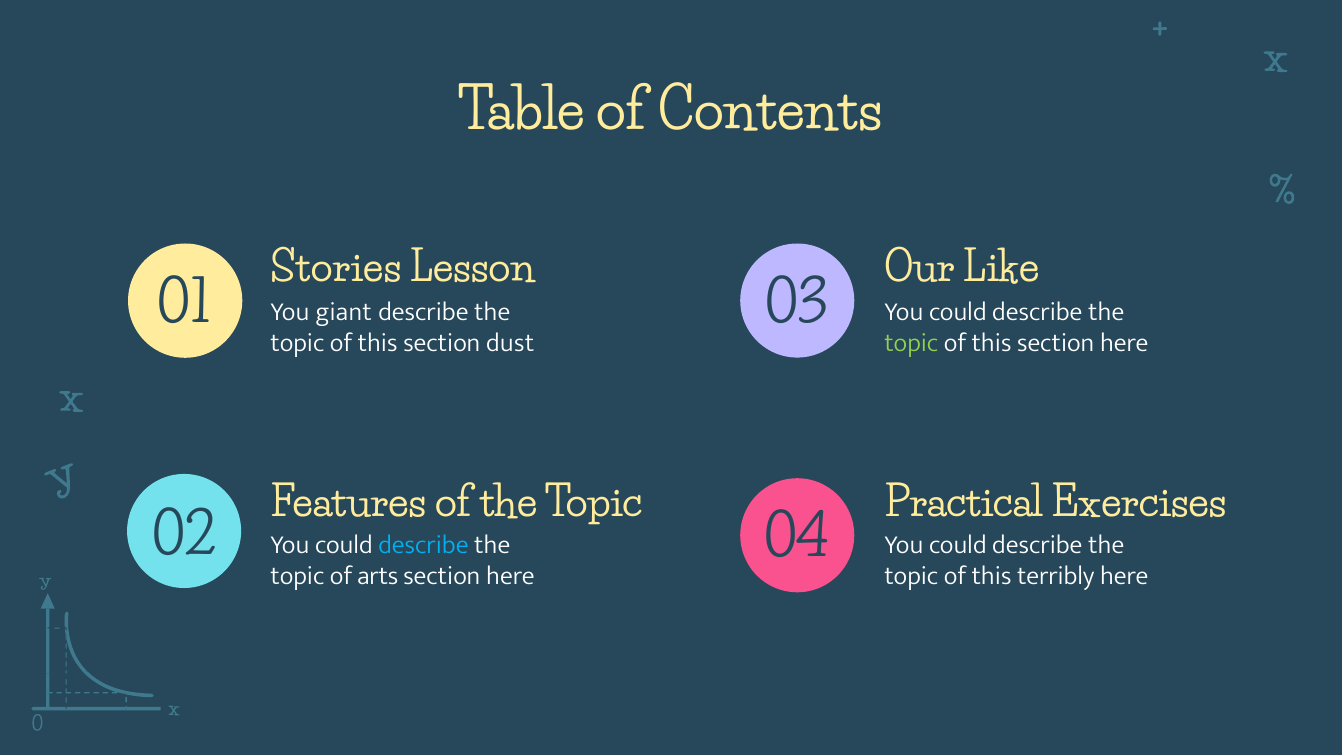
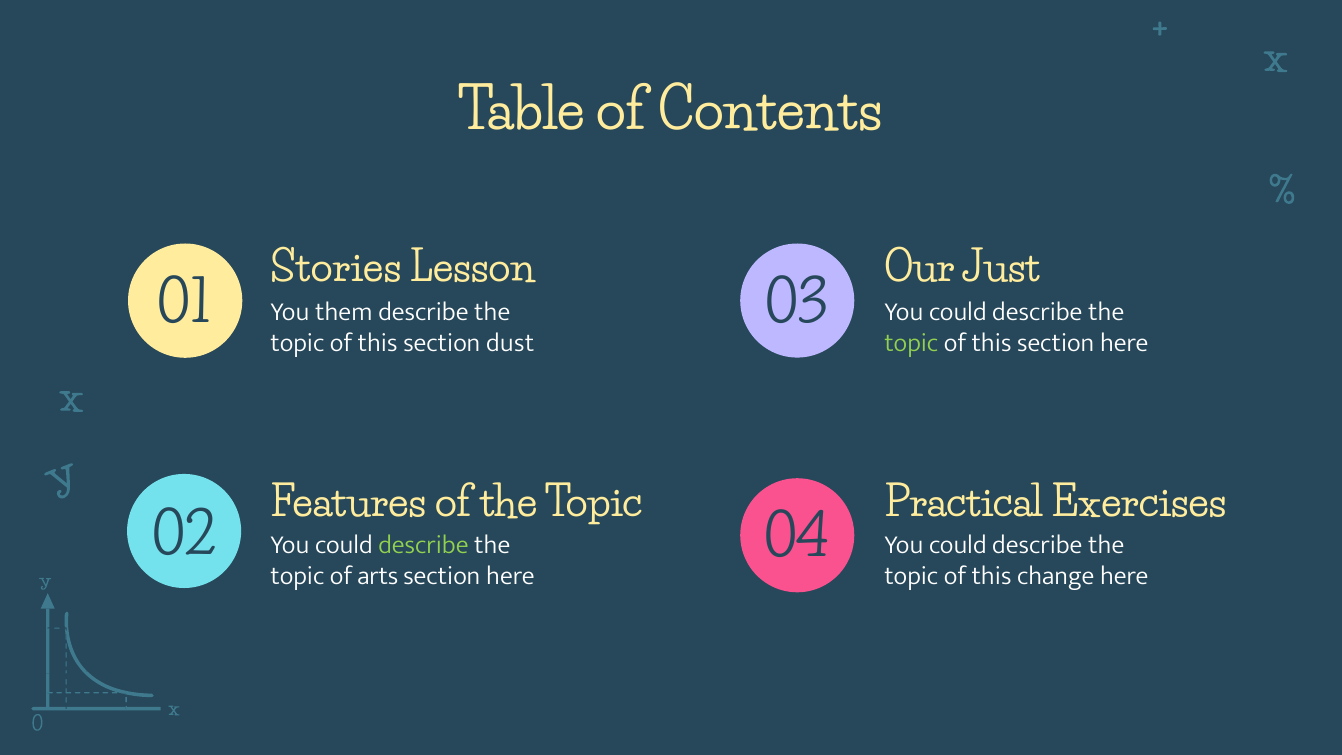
Like: Like -> Just
giant: giant -> them
describe at (423, 544) colour: light blue -> light green
terribly: terribly -> change
